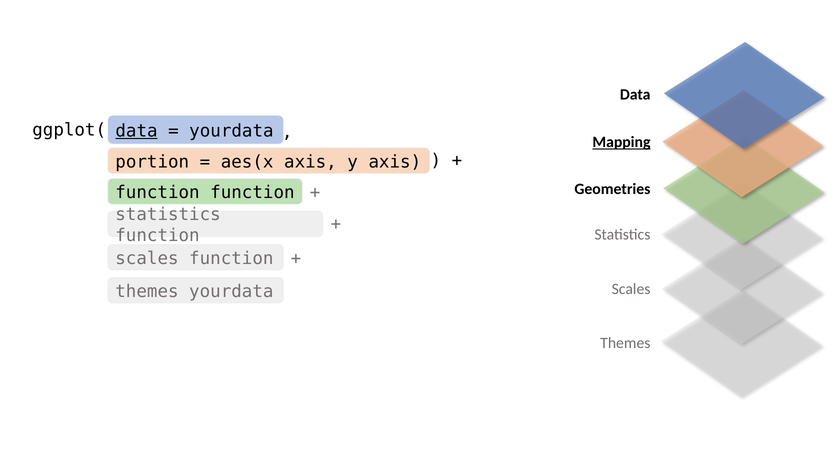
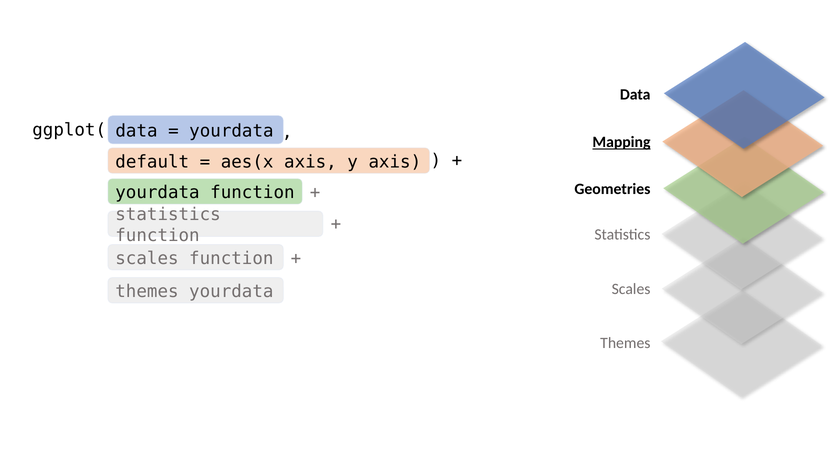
data at (137, 131) underline: present -> none
portion: portion -> default
function at (157, 193): function -> yourdata
